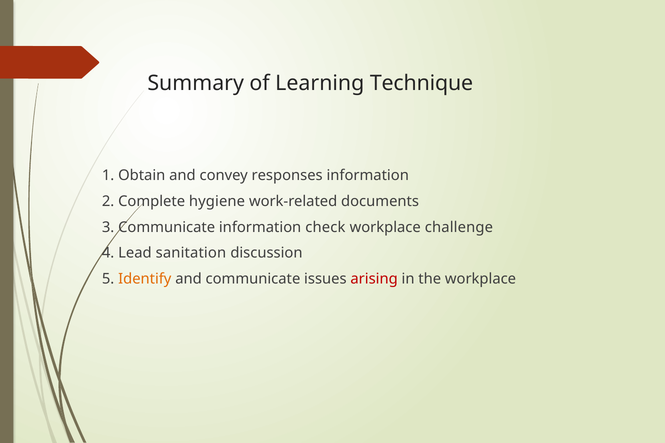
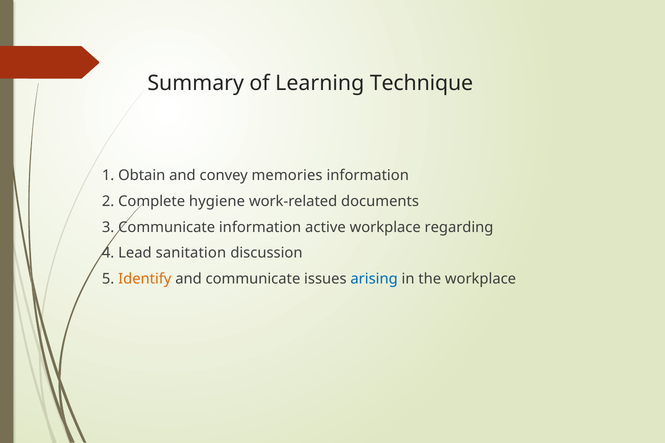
responses: responses -> memories
check: check -> active
challenge: challenge -> regarding
arising colour: red -> blue
